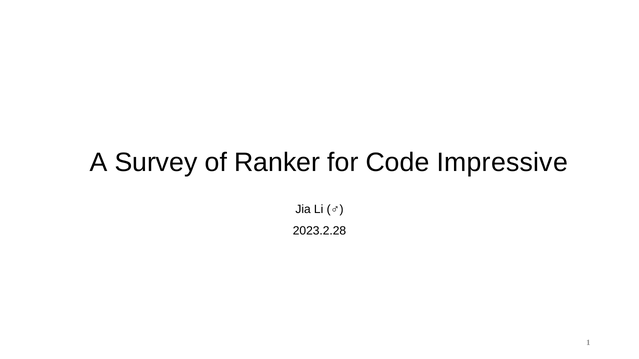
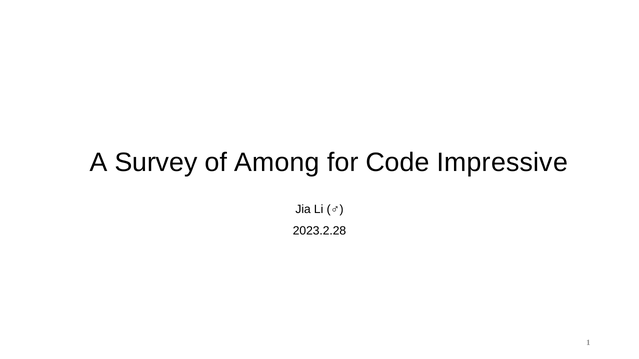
Ranker: Ranker -> Among
